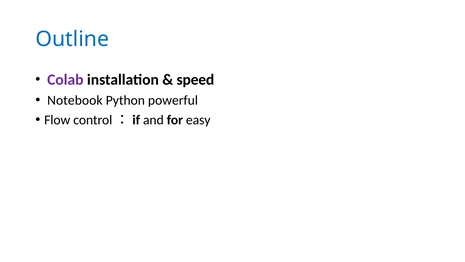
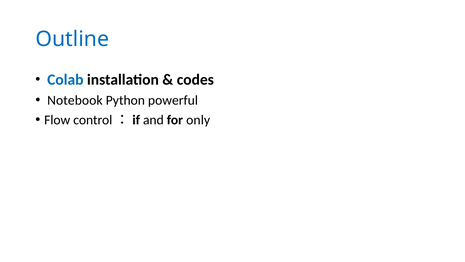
Colab colour: purple -> blue
speed: speed -> codes
easy: easy -> only
